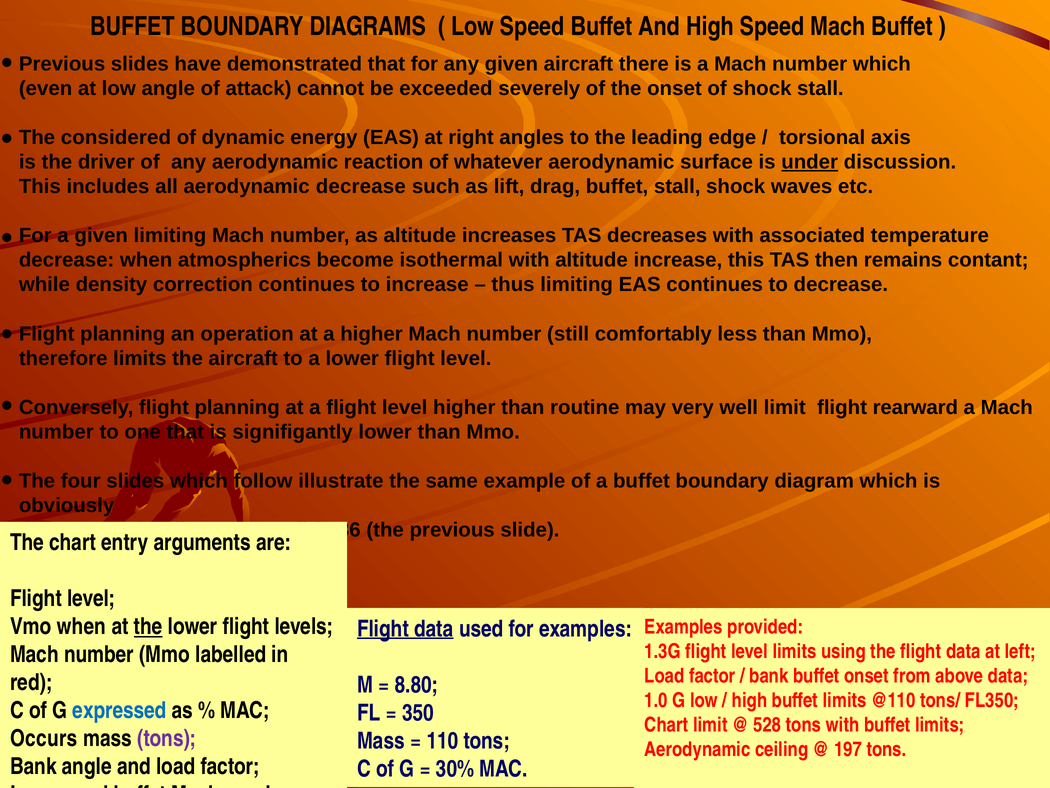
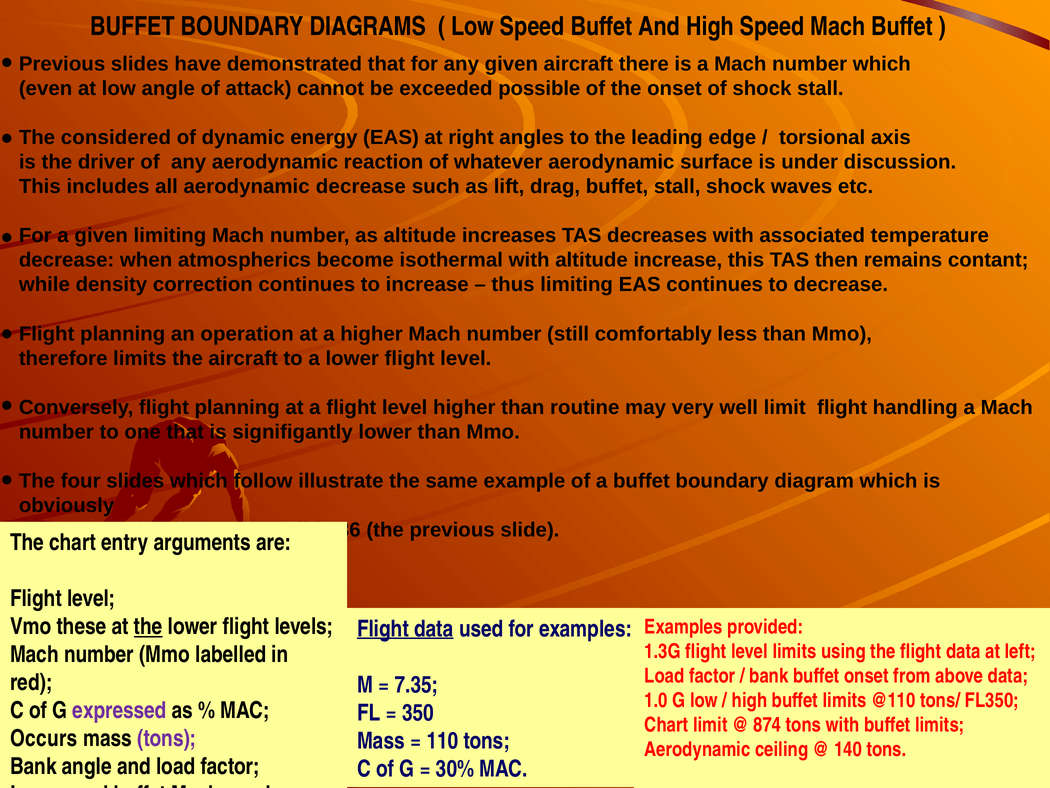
severely: severely -> possible
under underline: present -> none
rearward: rearward -> handling
Vmo when: when -> these
8.80: 8.80 -> 7.35
expressed colour: blue -> purple
528: 528 -> 874
197: 197 -> 140
